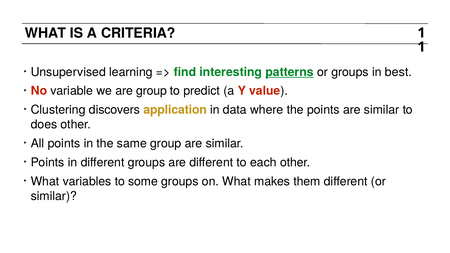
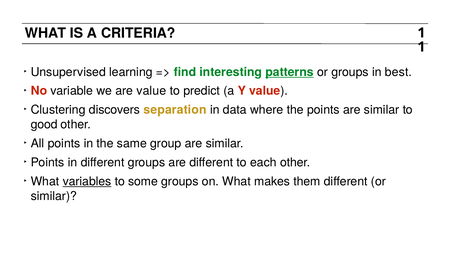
are group: group -> value
application: application -> separation
does: does -> good
variables underline: none -> present
